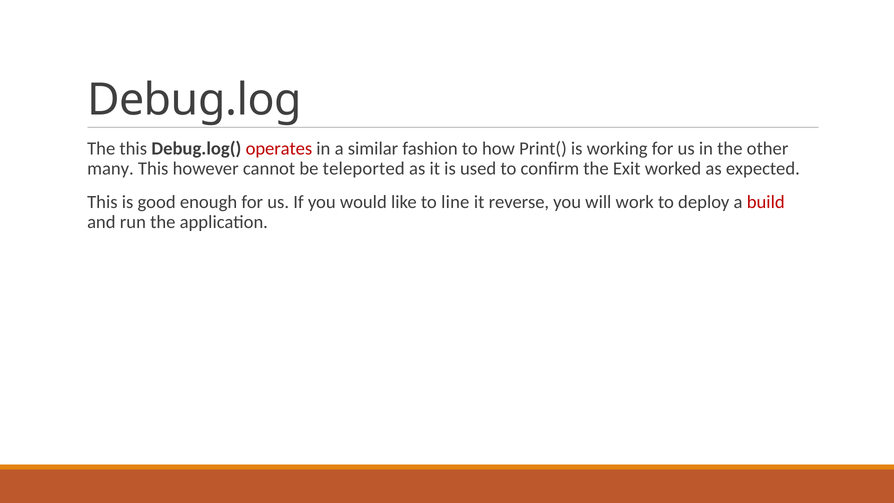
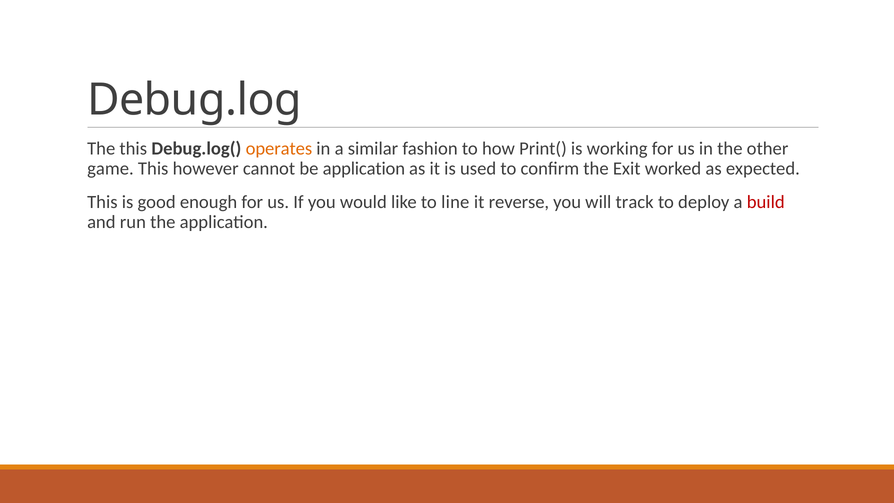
operates colour: red -> orange
many: many -> game
be teleported: teleported -> application
work: work -> track
